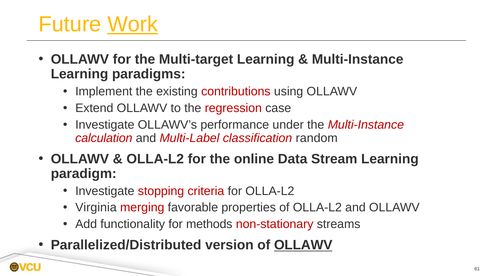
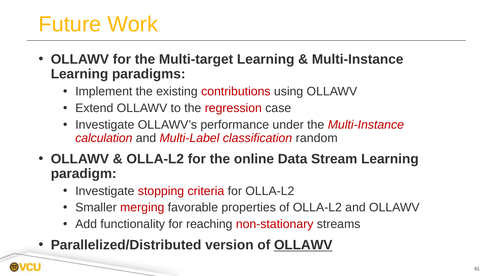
Work underline: present -> none
Virginia: Virginia -> Smaller
methods: methods -> reaching
